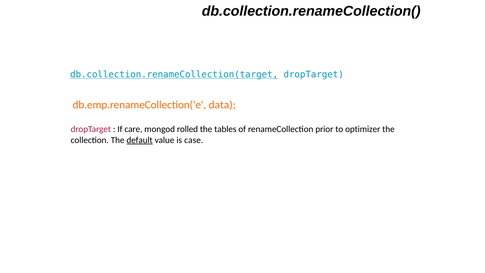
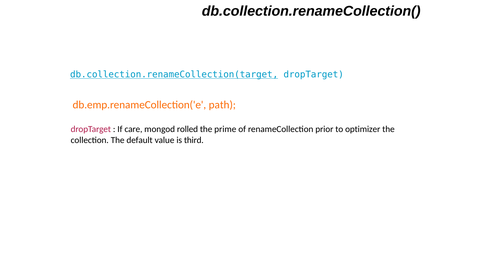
data: data -> path
tables: tables -> prime
default underline: present -> none
case: case -> third
